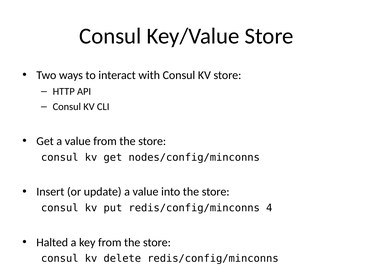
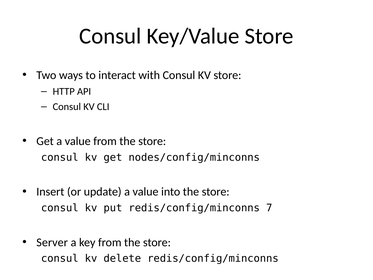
4: 4 -> 7
Halted: Halted -> Server
